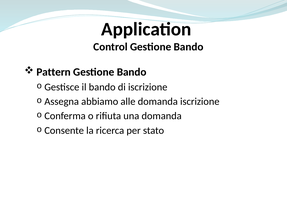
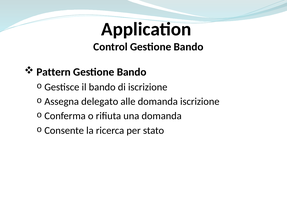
abbiamo: abbiamo -> delegato
